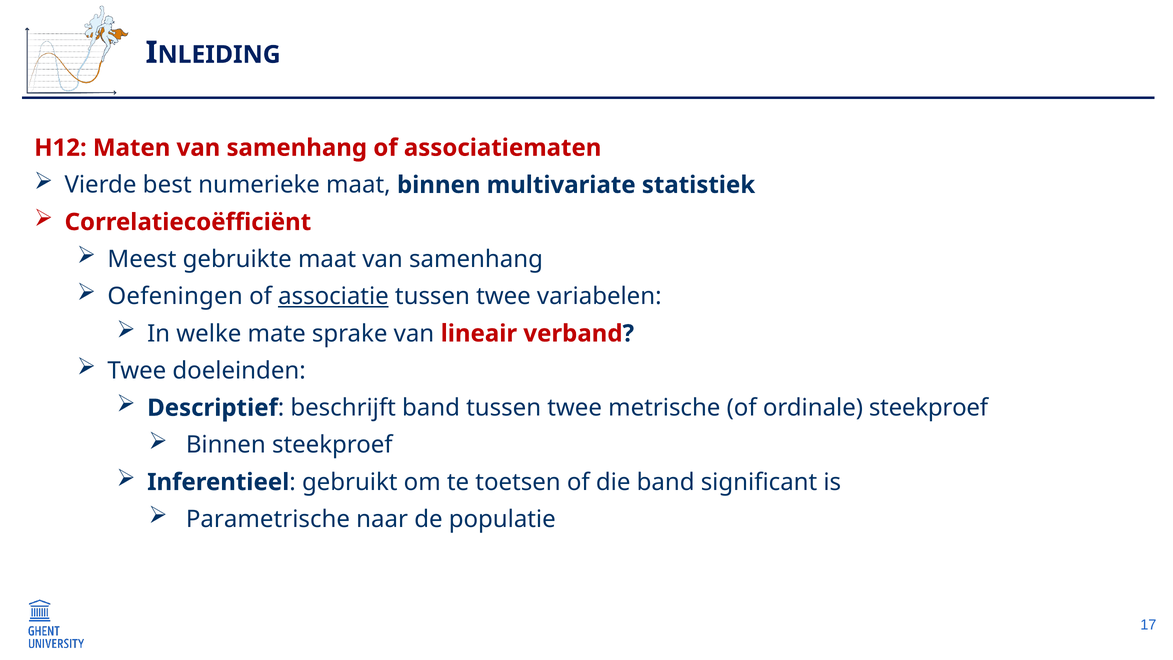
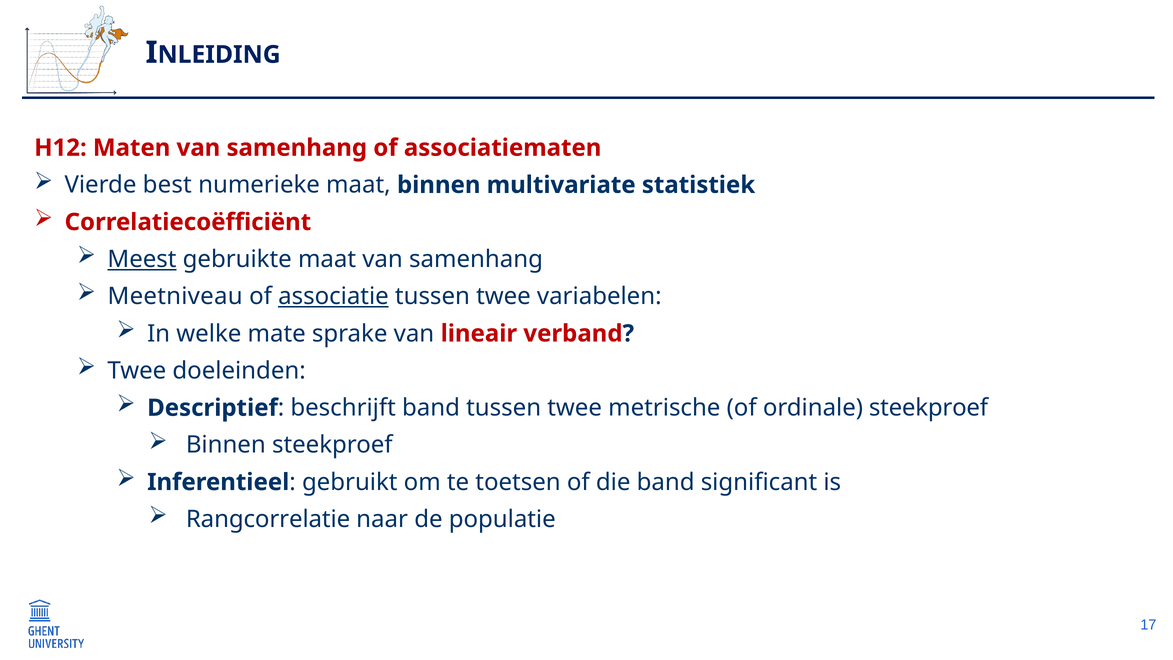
Meest underline: none -> present
Oefeningen: Oefeningen -> Meetniveau
Parametrische: Parametrische -> Rangcorrelatie
